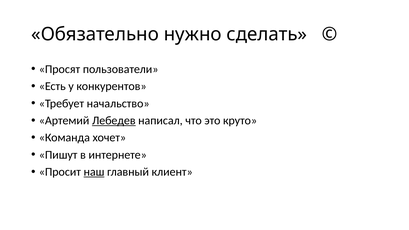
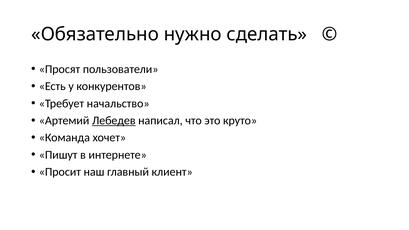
наш underline: present -> none
